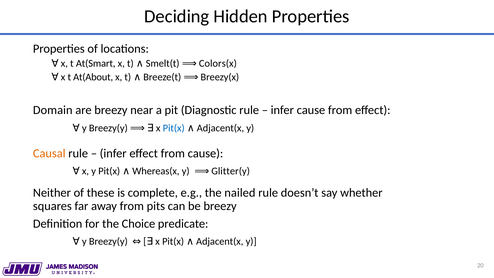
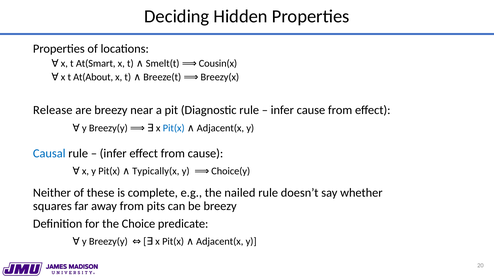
Colors(x: Colors(x -> Cousin(x
Domain: Domain -> Release
Causal colour: orange -> blue
Whereas(x: Whereas(x -> Typically(x
Glitter(y: Glitter(y -> Choice(y
